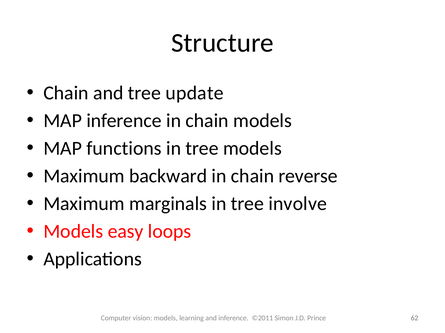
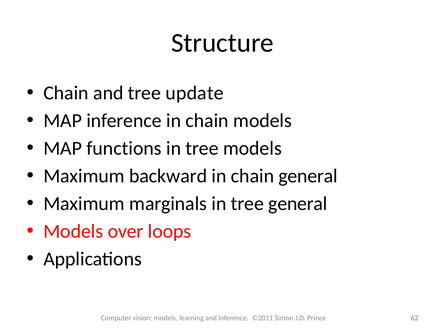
chain reverse: reverse -> general
tree involve: involve -> general
easy: easy -> over
